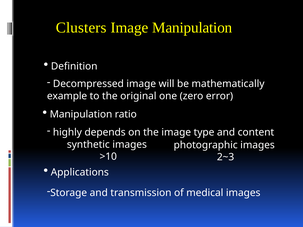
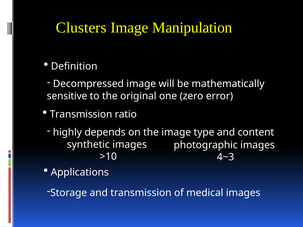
example: example -> sensitive
Manipulation at (81, 114): Manipulation -> Transmission
2~3: 2~3 -> 4~3
